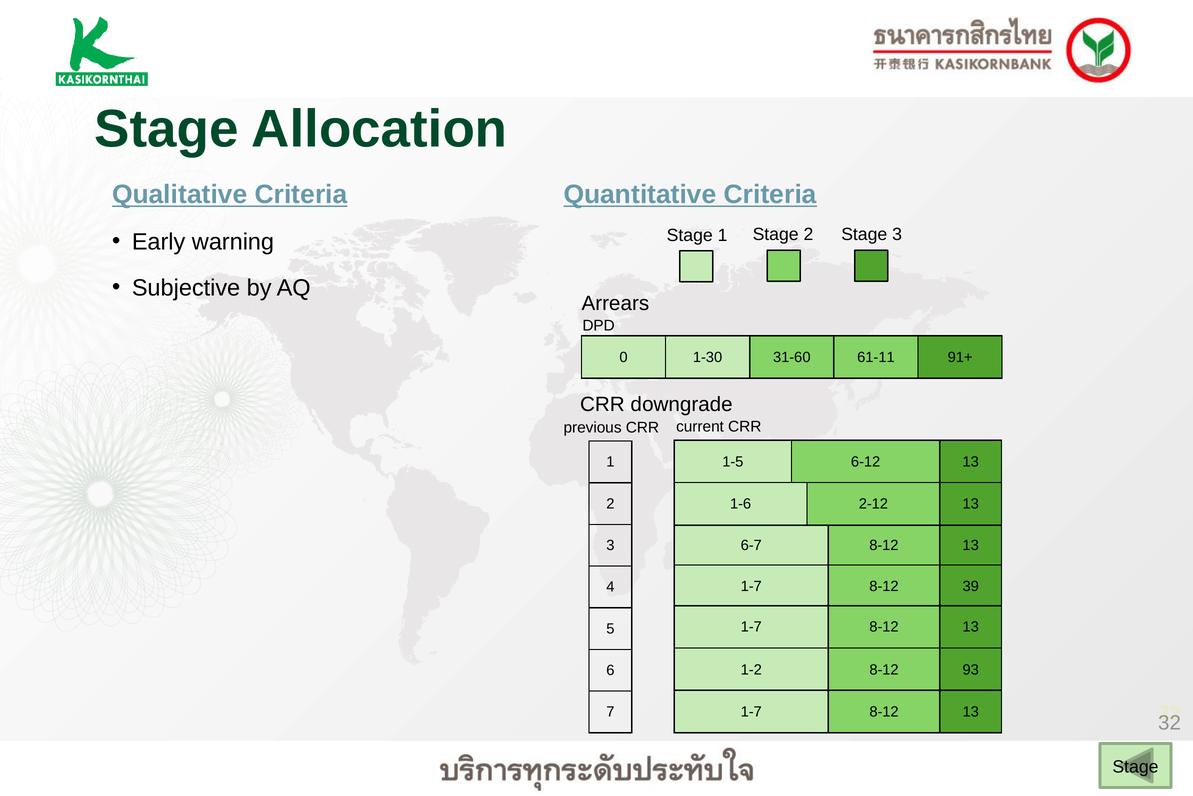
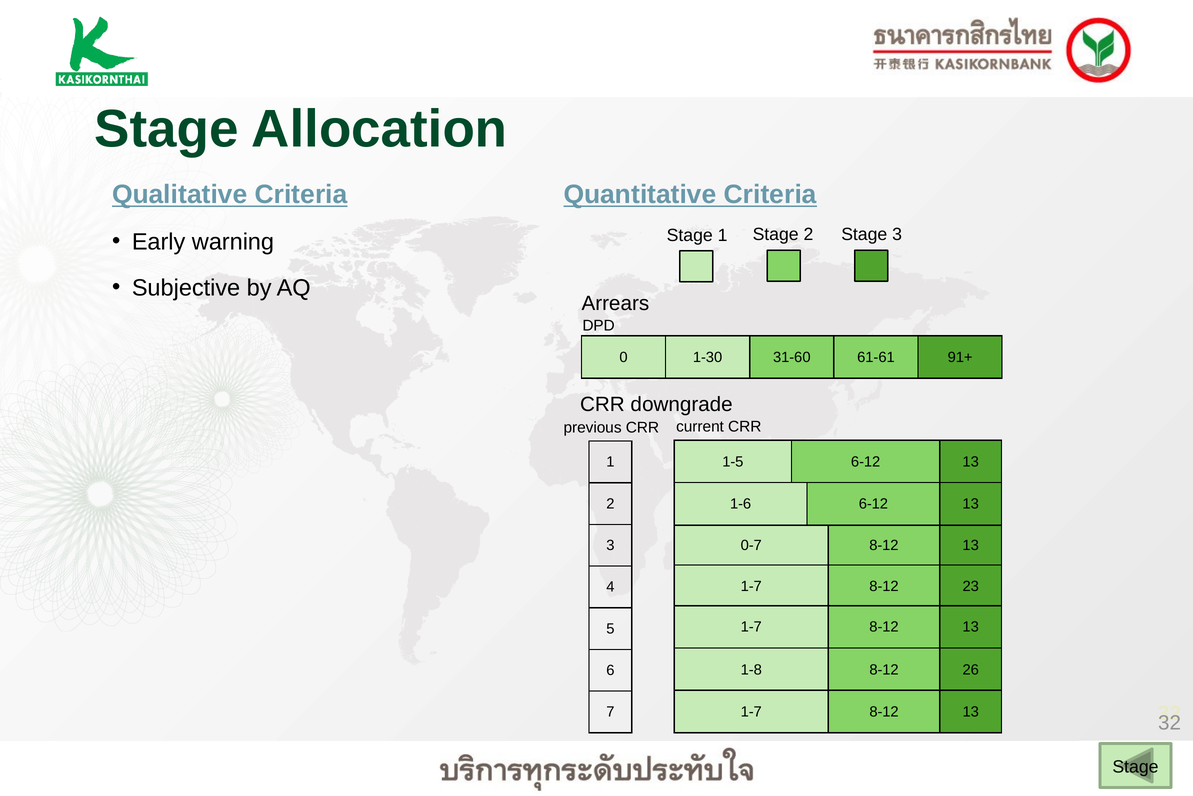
61-11: 61-11 -> 61-61
1-6 2-12: 2-12 -> 6-12
6-7: 6-7 -> 0-7
39: 39 -> 23
1-2: 1-2 -> 1-8
93: 93 -> 26
